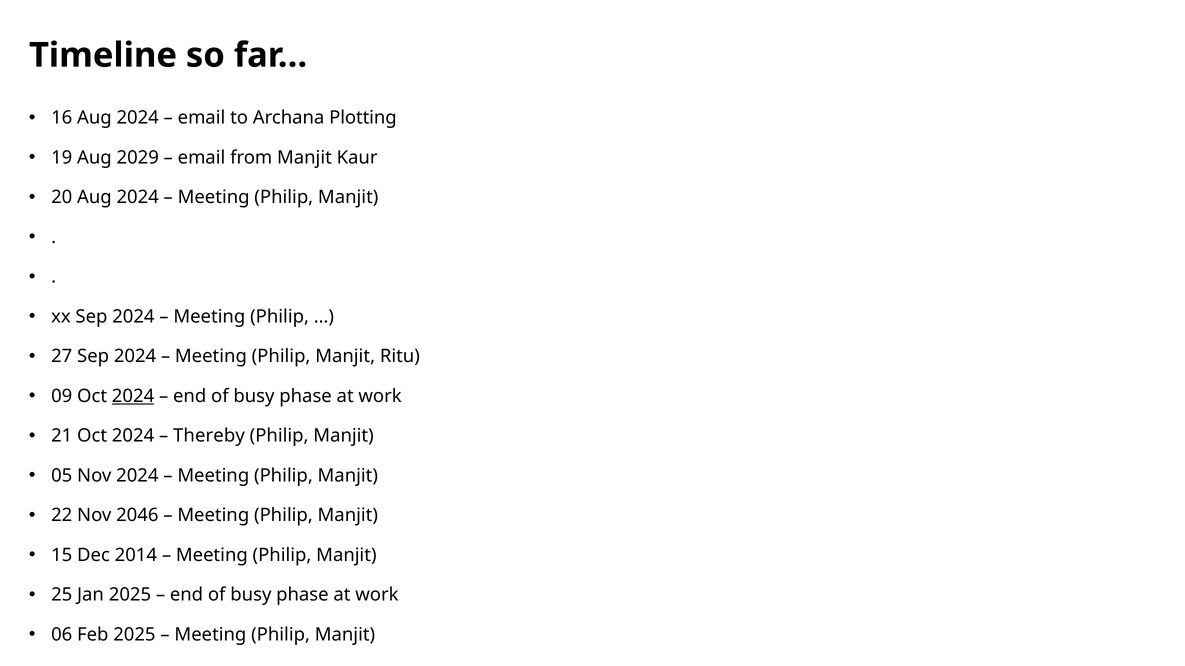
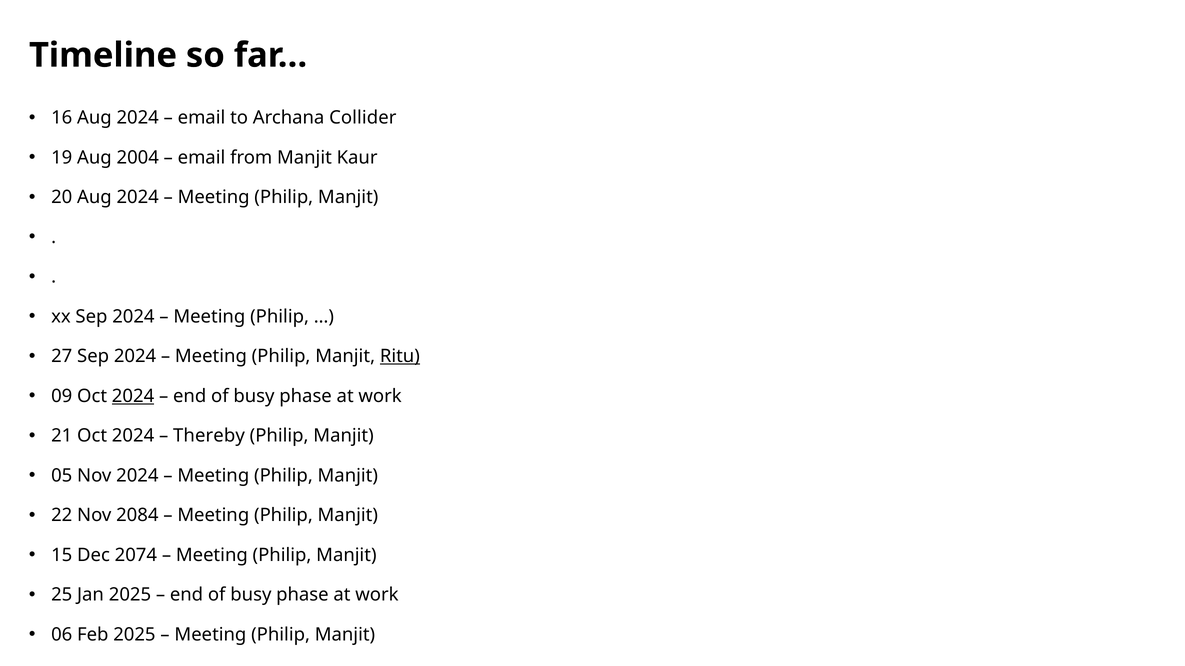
Plotting: Plotting -> Collider
2029: 2029 -> 2004
Ritu underline: none -> present
2046: 2046 -> 2084
2014: 2014 -> 2074
